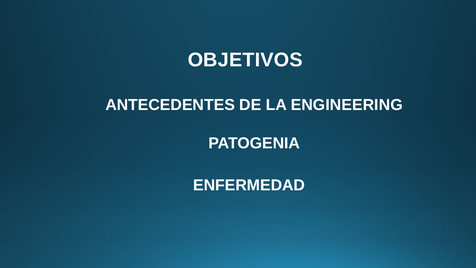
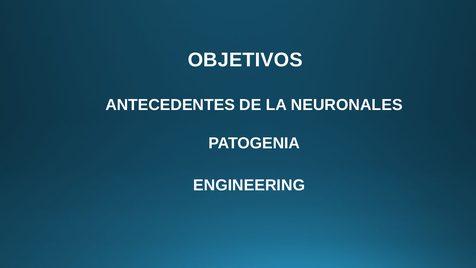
ENGINEERING: ENGINEERING -> NEURONALES
ENFERMEDAD: ENFERMEDAD -> ENGINEERING
